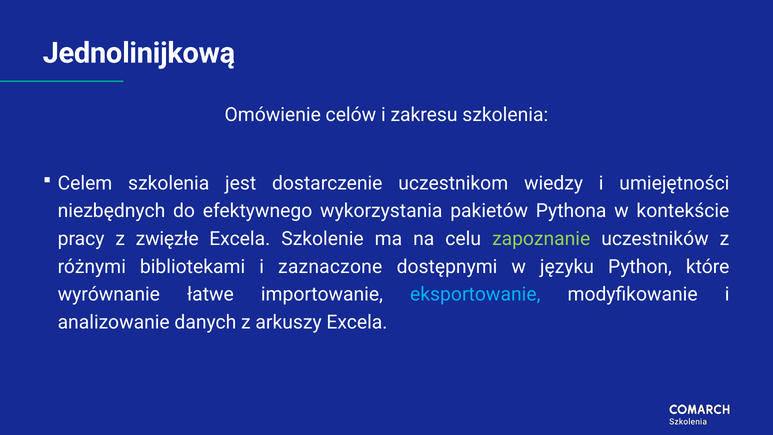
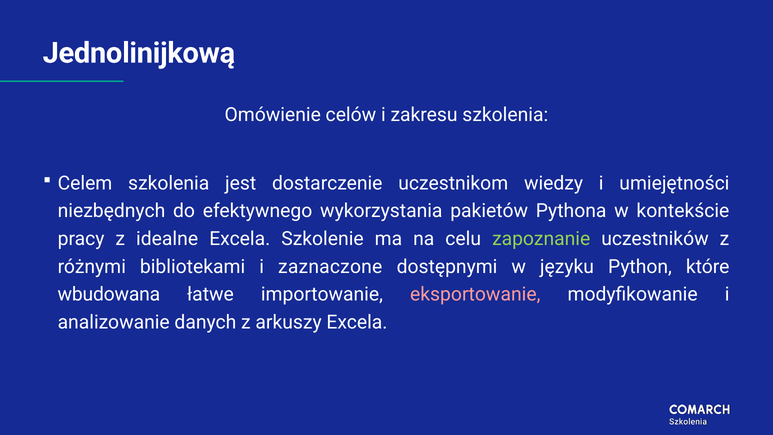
zwięzłe: zwięzłe -> idealne
wyrównanie: wyrównanie -> wbudowana
eksportowanie colour: light blue -> pink
